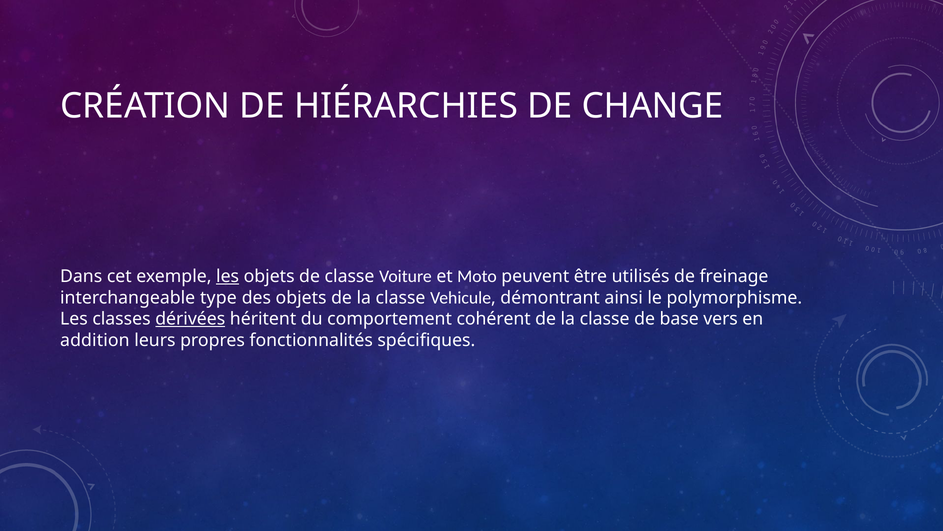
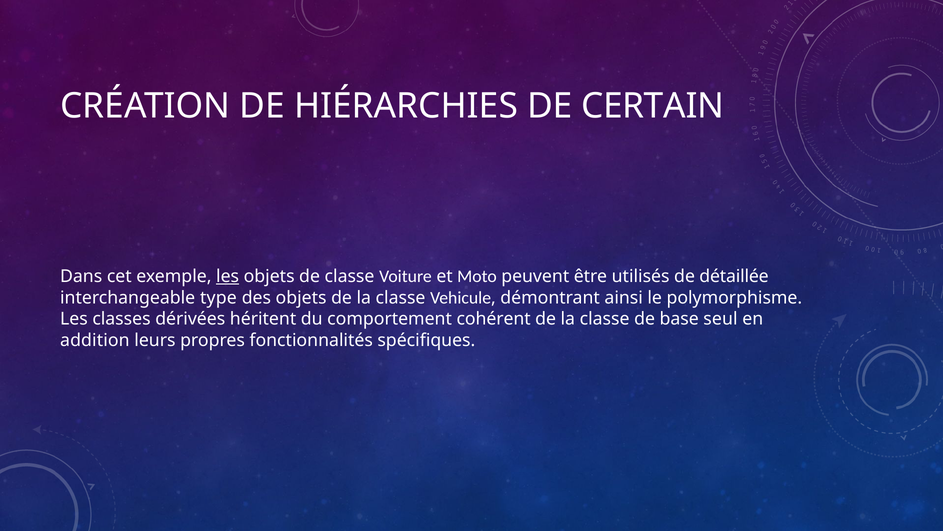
CHANGE: CHANGE -> CERTAIN
freinage: freinage -> détaillée
dérivées underline: present -> none
vers: vers -> seul
